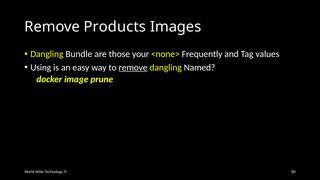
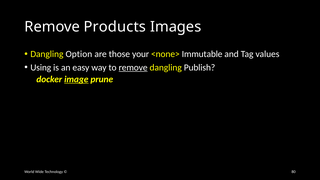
Bundle: Bundle -> Option
Frequently: Frequently -> Immutable
Named: Named -> Publish
image underline: none -> present
